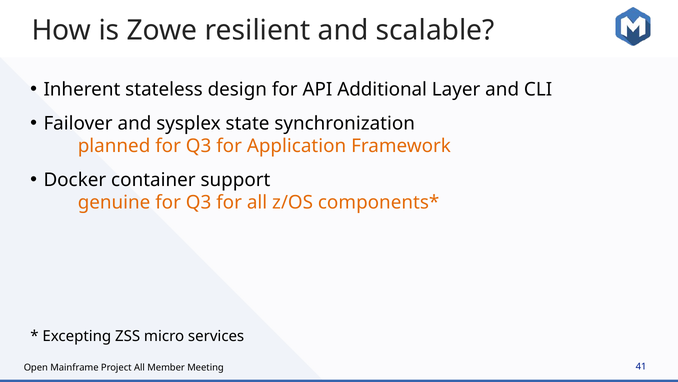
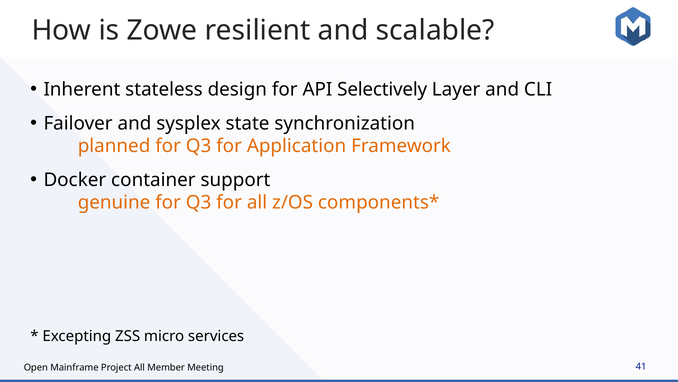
Additional: Additional -> Selectively
